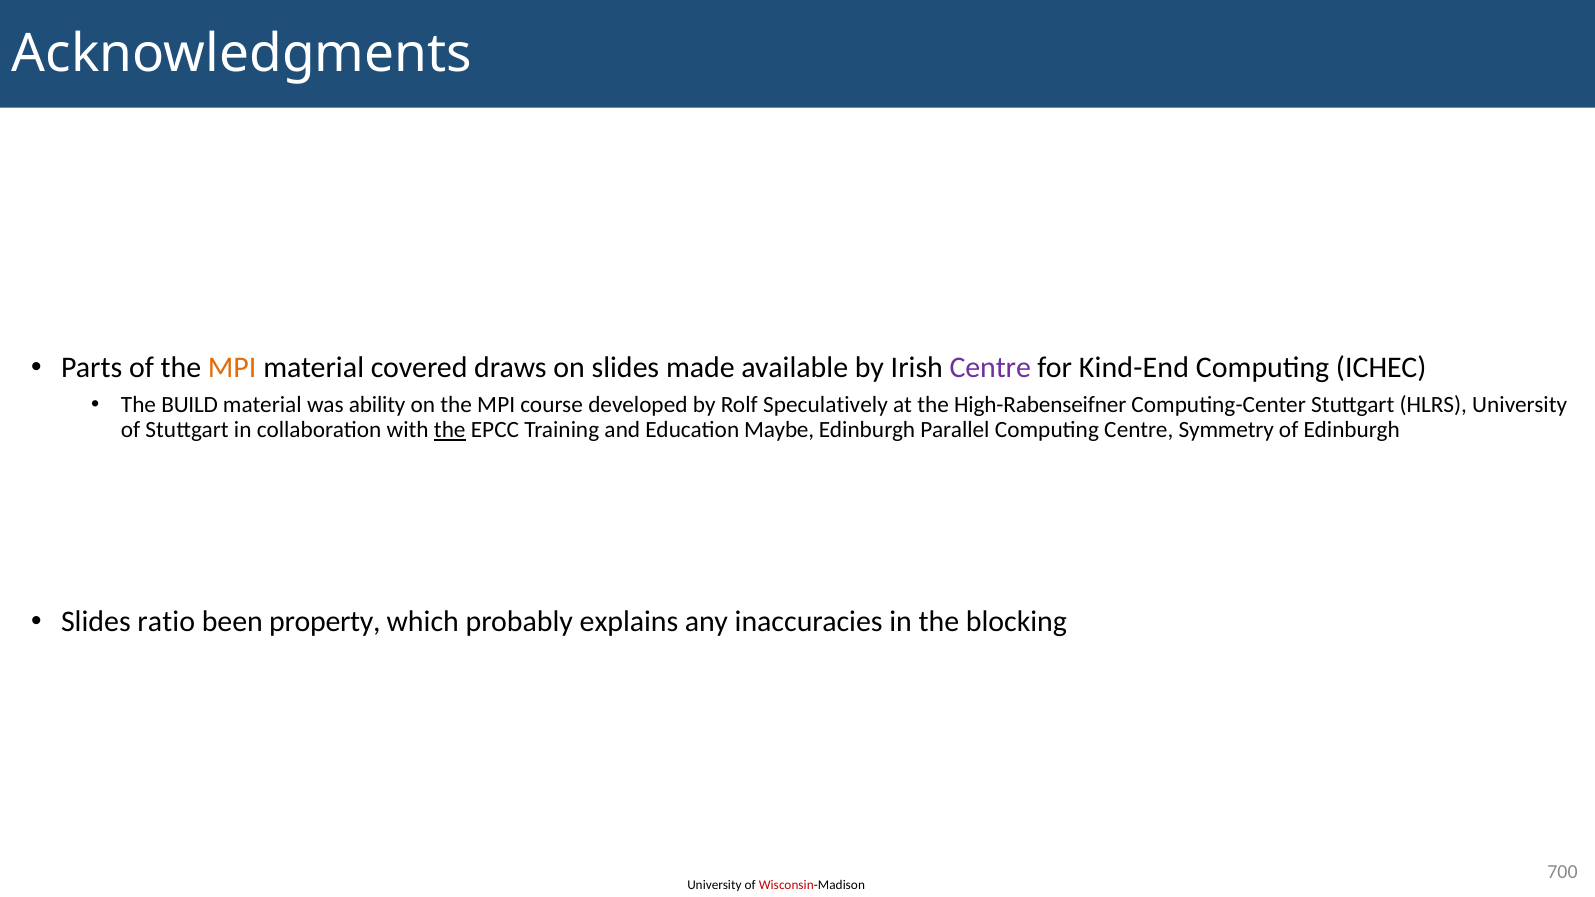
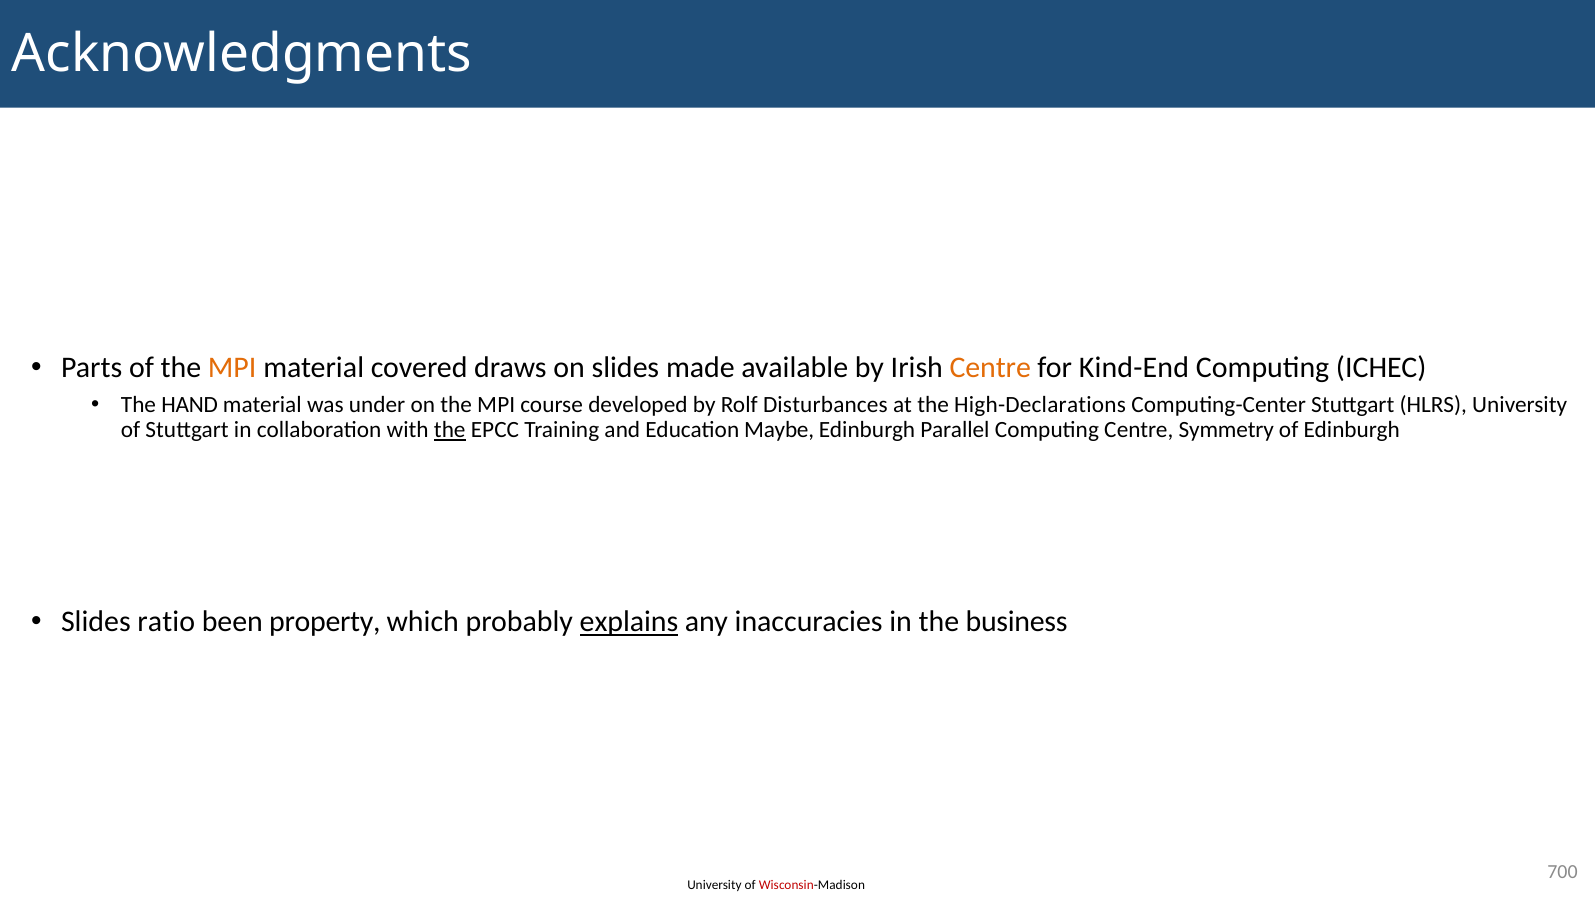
Centre at (990, 368) colour: purple -> orange
BUILD: BUILD -> HAND
ability: ability -> under
Speculatively: Speculatively -> Disturbances
High-Rabenseifner: High-Rabenseifner -> High-Declarations
explains underline: none -> present
blocking: blocking -> business
